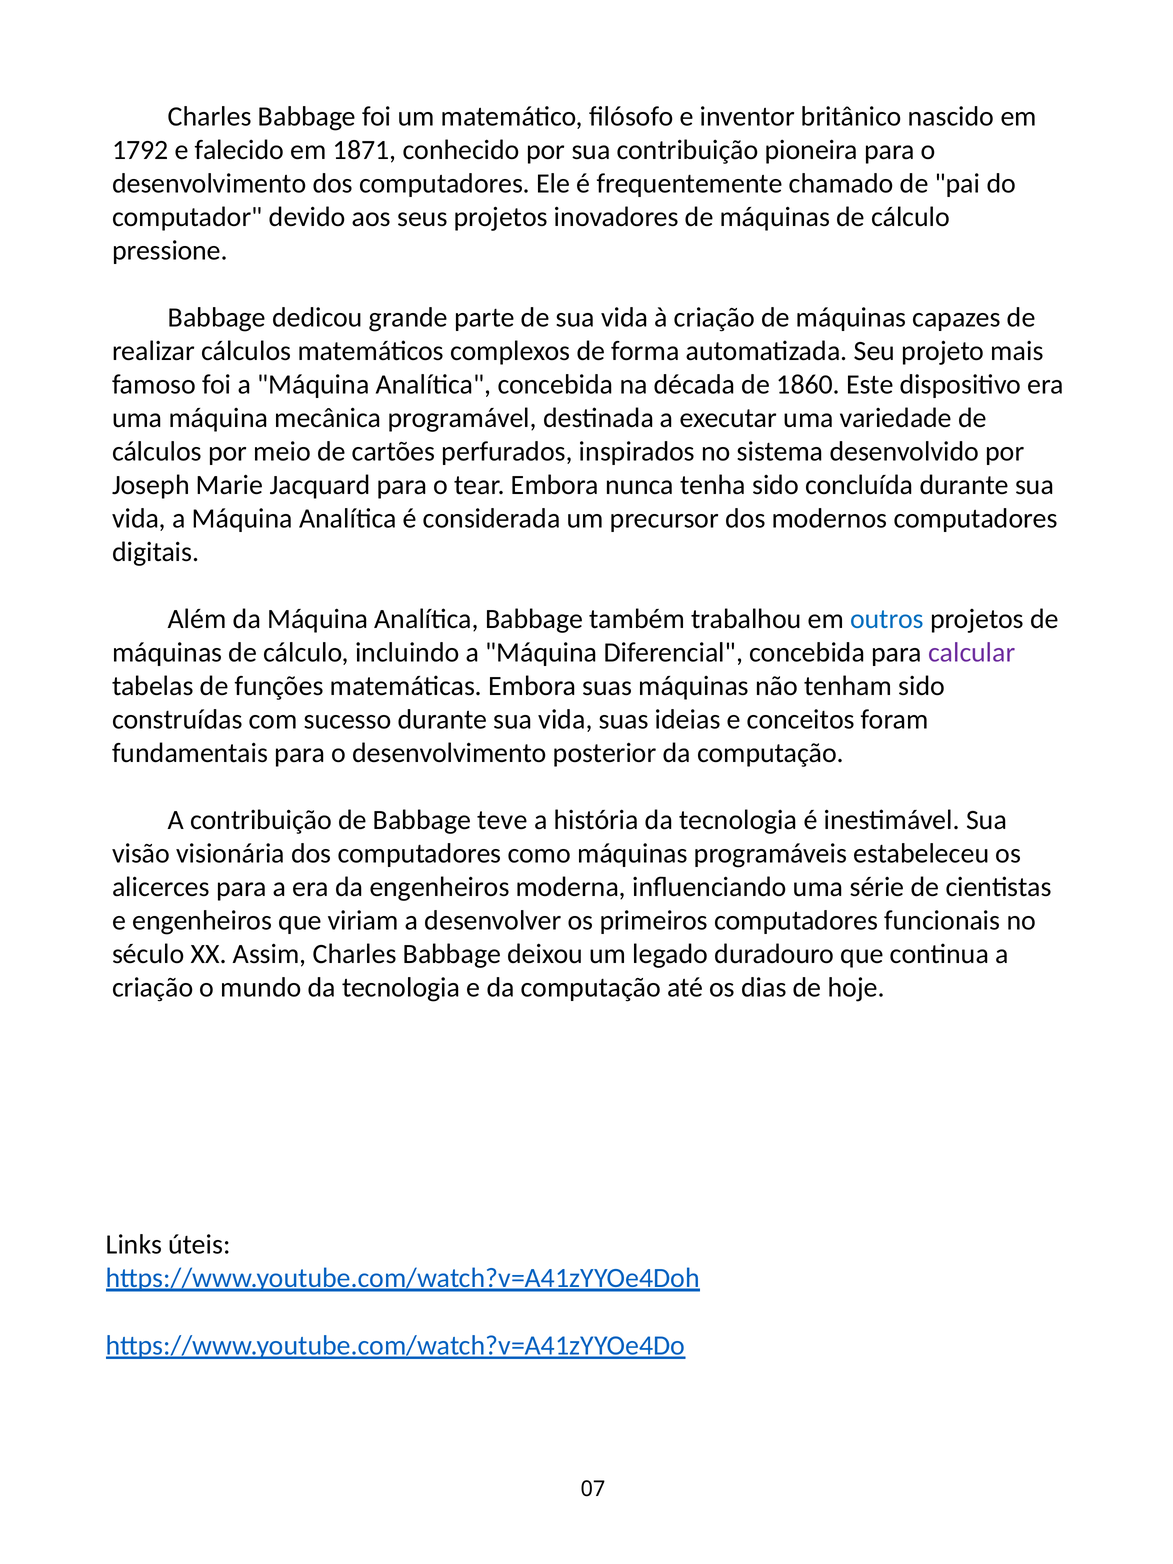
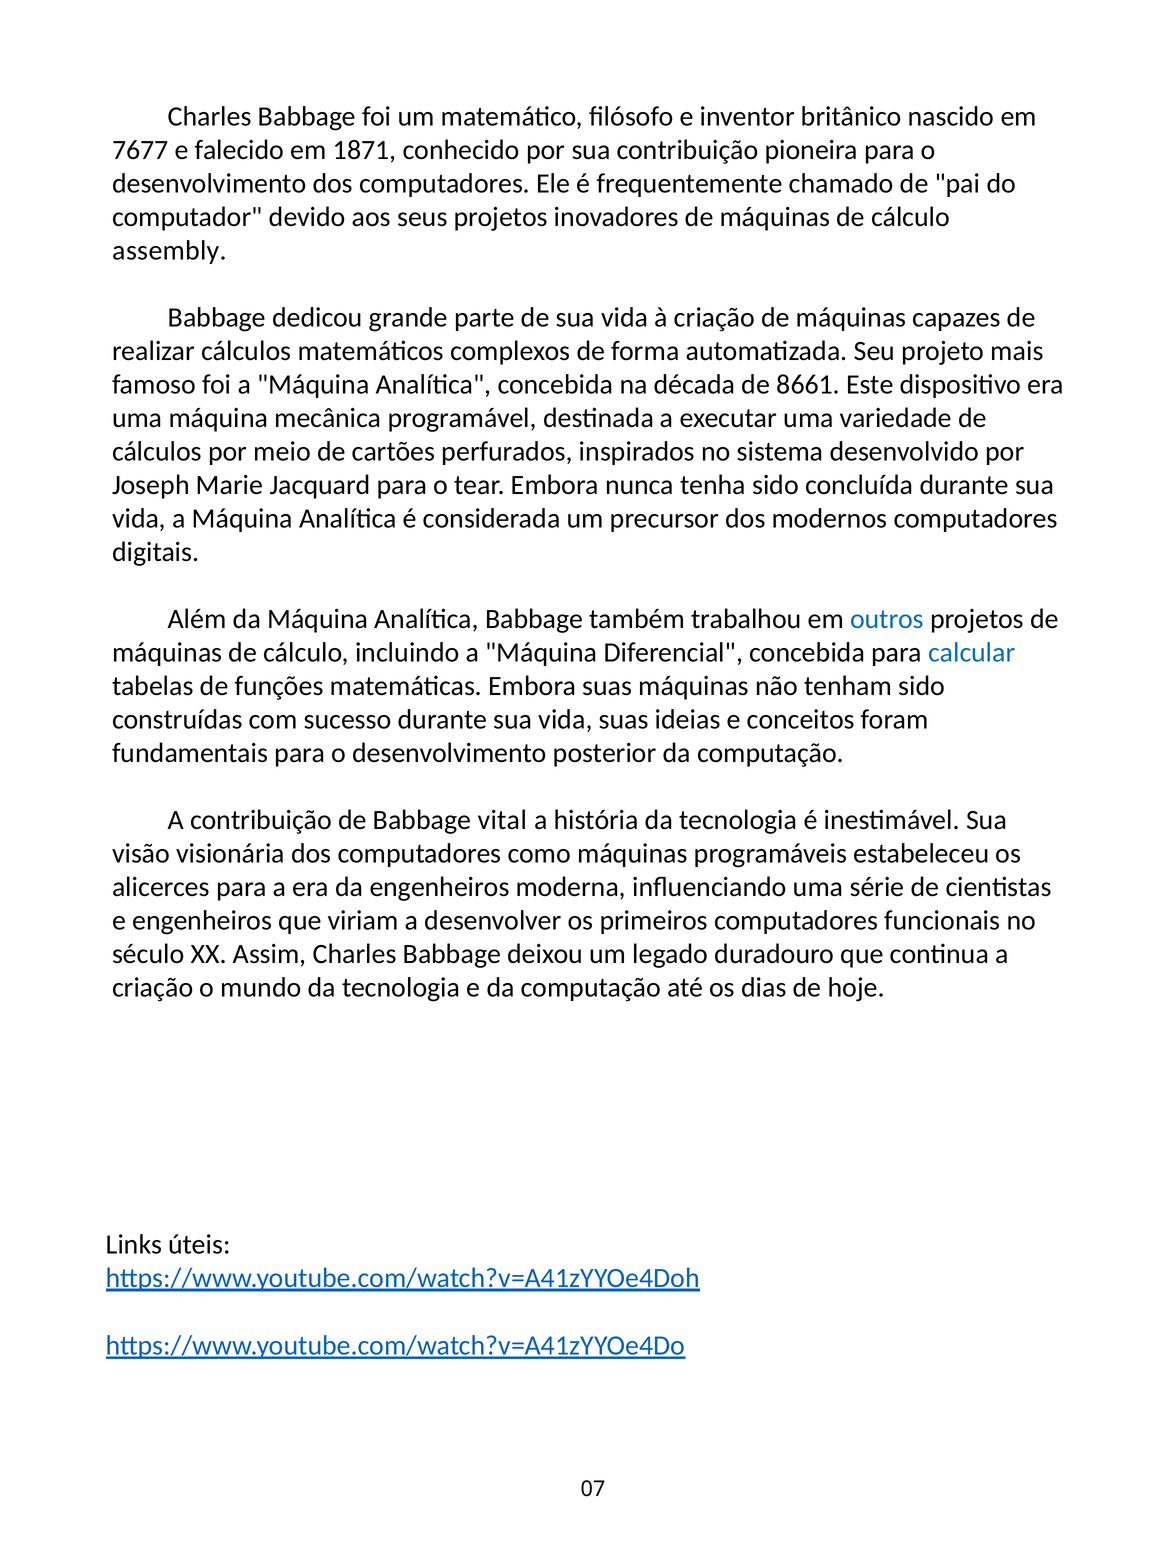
1792: 1792 -> 7677
pressione: pressione -> assembly
1860: 1860 -> 8661
calcular colour: purple -> blue
teve: teve -> vital
